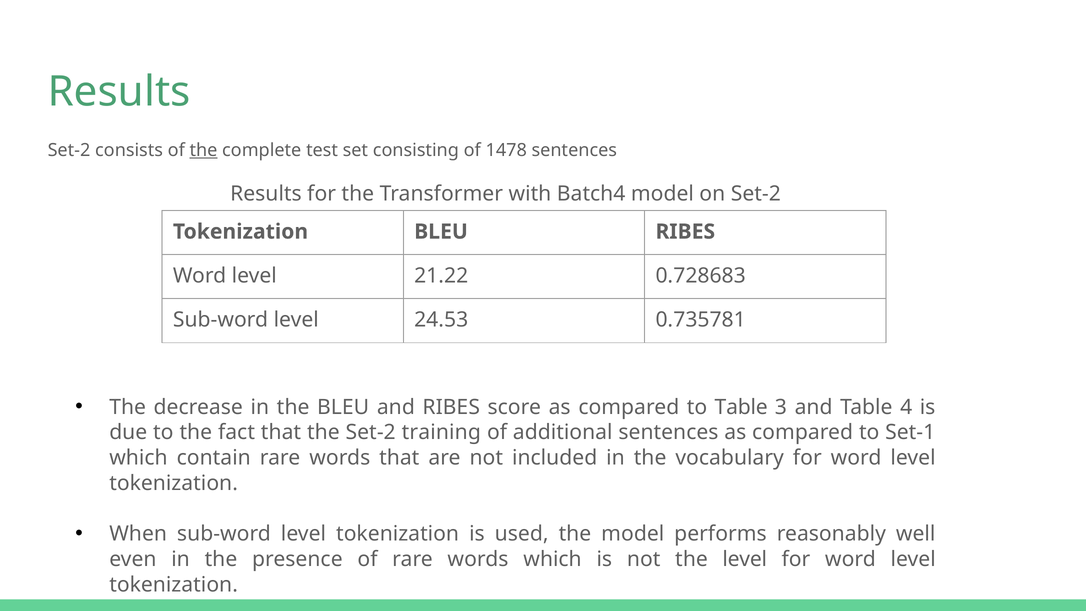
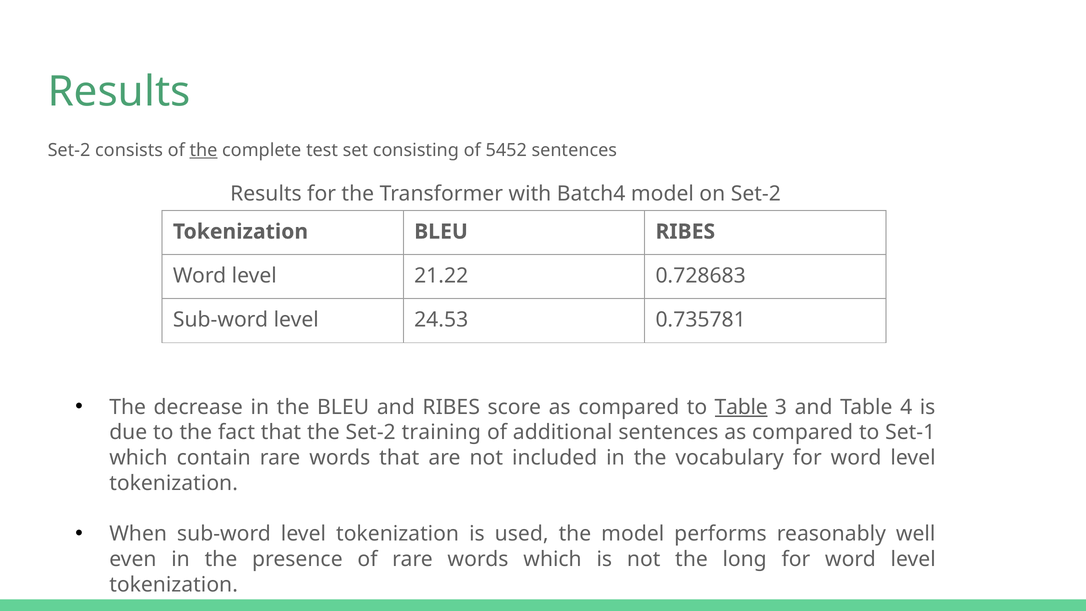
1478: 1478 -> 5452
Table at (741, 407) underline: none -> present
the level: level -> long
